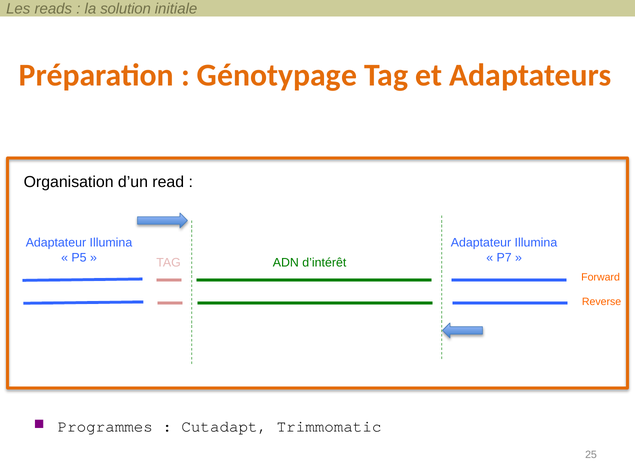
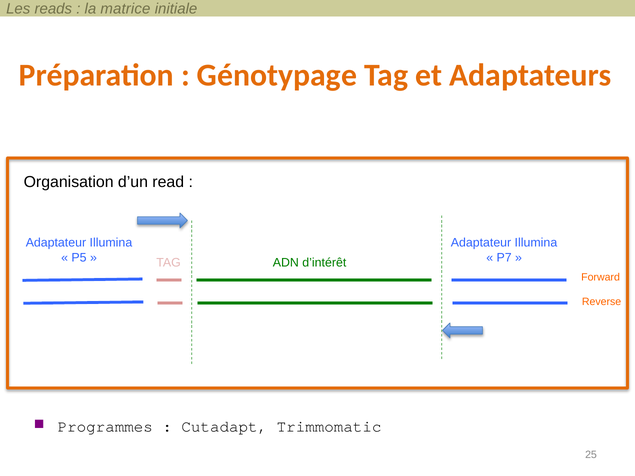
solution: solution -> matrice
